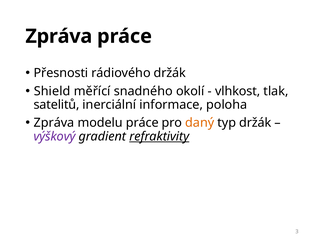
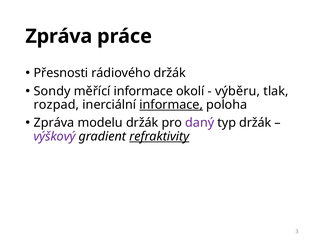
Shield: Shield -> Sondy
měřící snadného: snadného -> informace
vlhkost: vlhkost -> výběru
satelitů: satelitů -> rozpad
informace at (171, 105) underline: none -> present
modelu práce: práce -> držák
daný colour: orange -> purple
